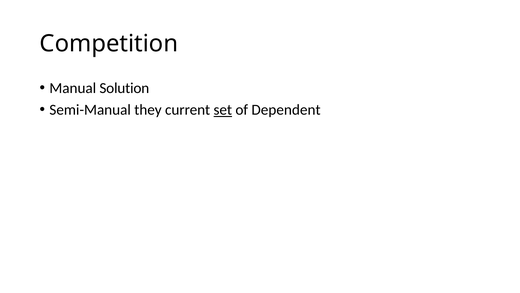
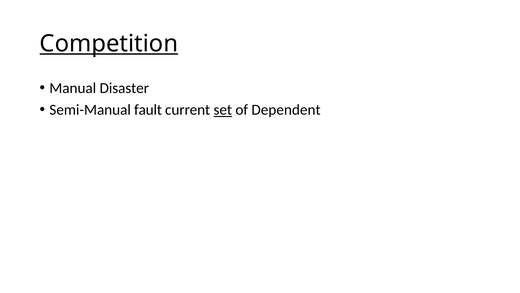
Competition underline: none -> present
Solution: Solution -> Disaster
they: they -> fault
